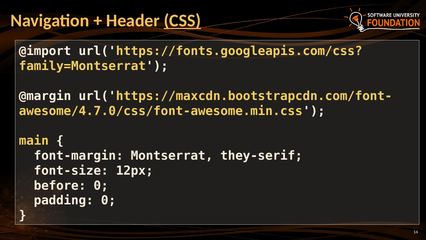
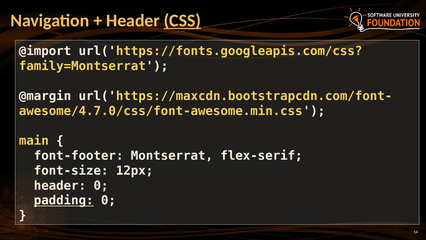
font-margin: font-margin -> font-footer
they-serif: they-serif -> flex-serif
before at (60, 185): before -> header
padding underline: none -> present
